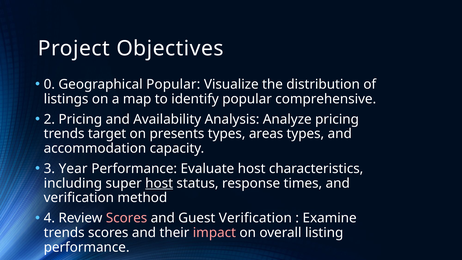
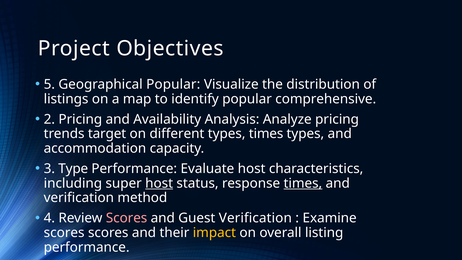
0 at (49, 84): 0 -> 5
presents: presents -> different
types areas: areas -> times
3 Year: Year -> Type
times at (303, 183) underline: none -> present
trends at (64, 233): trends -> scores
impact colour: pink -> yellow
